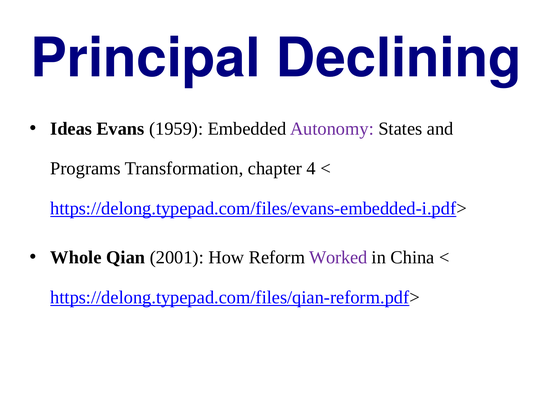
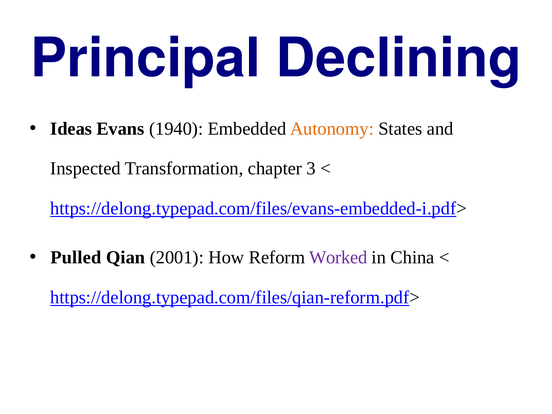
1959: 1959 -> 1940
Autonomy colour: purple -> orange
Programs: Programs -> Inspected
4: 4 -> 3
Whole: Whole -> Pulled
